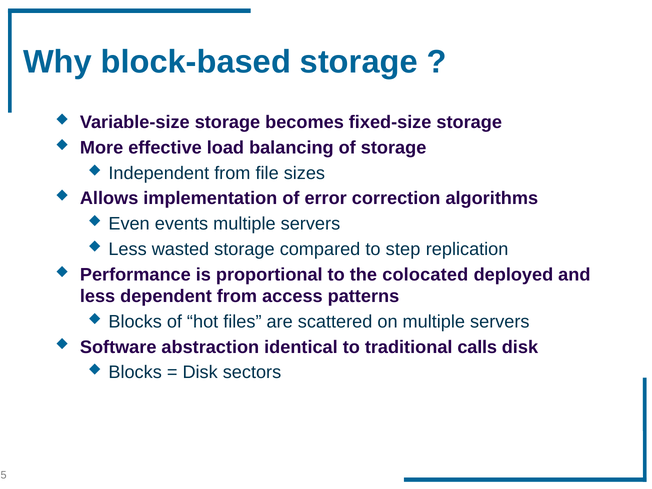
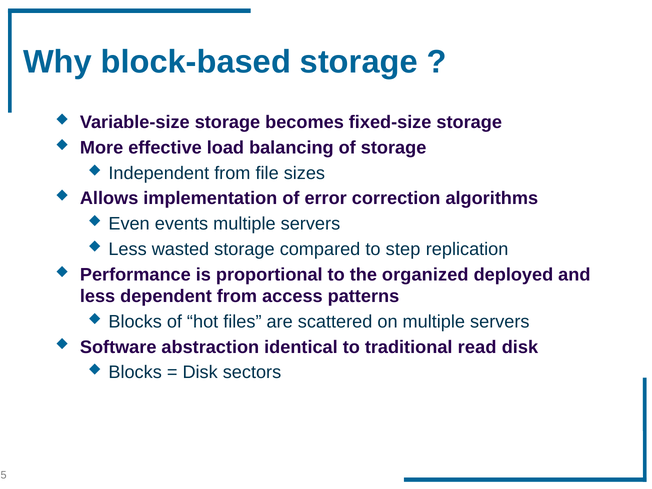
colocated: colocated -> organized
calls: calls -> read
